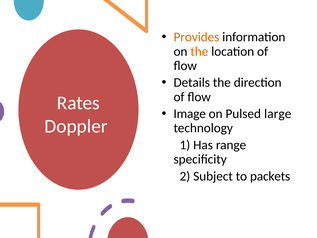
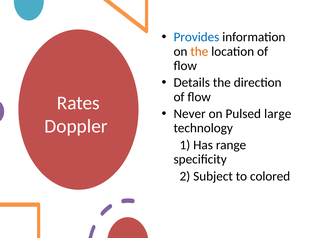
Provides colour: orange -> blue
Image: Image -> Never
packets: packets -> colored
